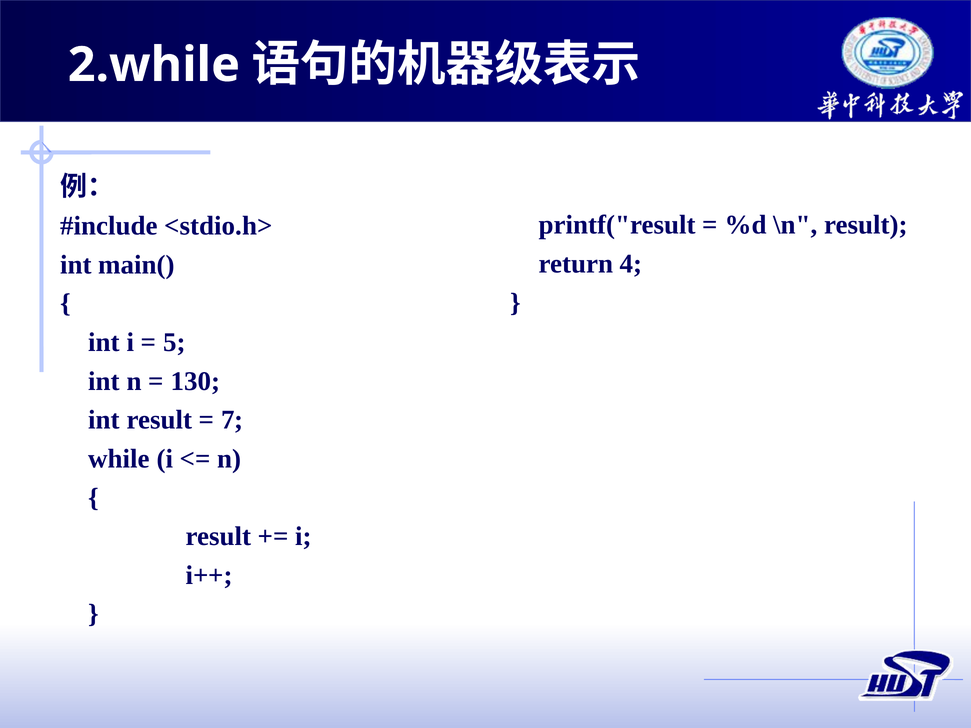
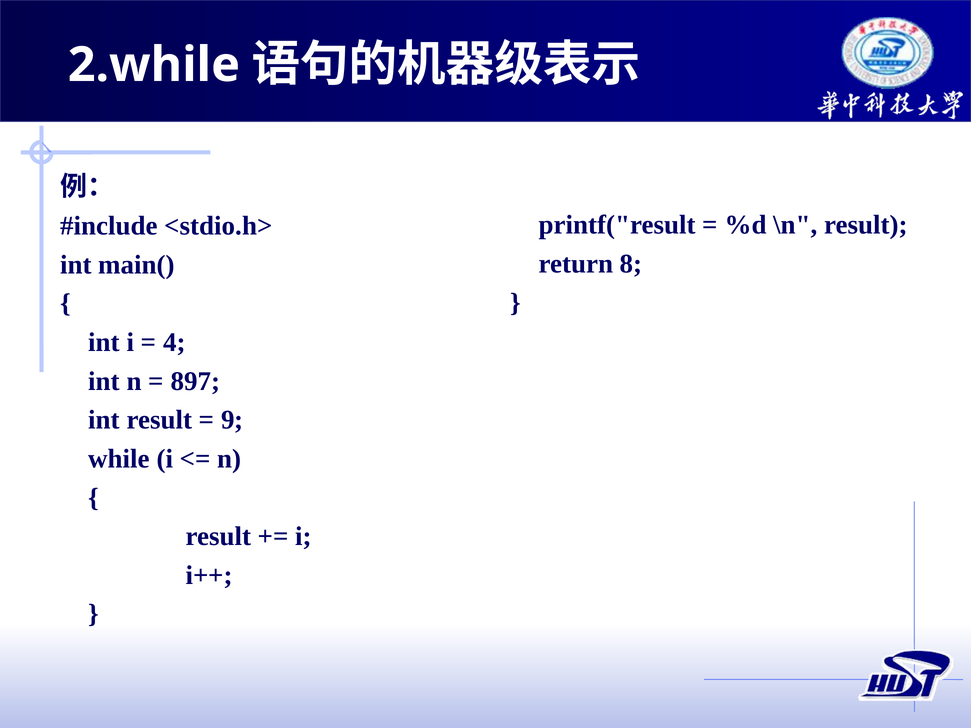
4: 4 -> 8
5: 5 -> 4
130: 130 -> 897
7: 7 -> 9
